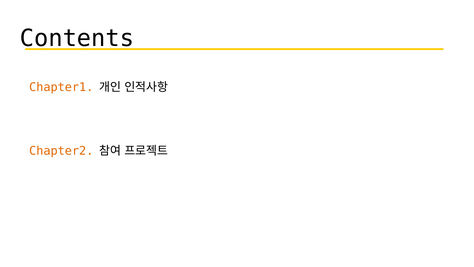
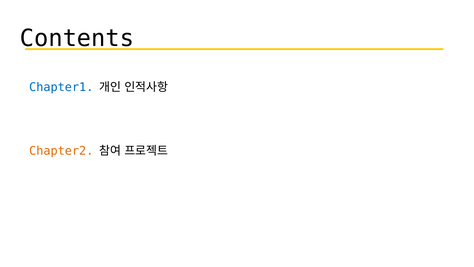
Chapter1 colour: orange -> blue
